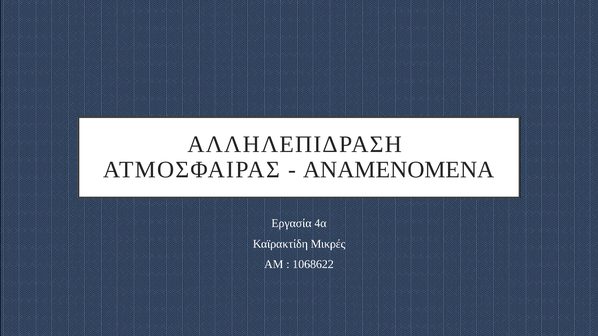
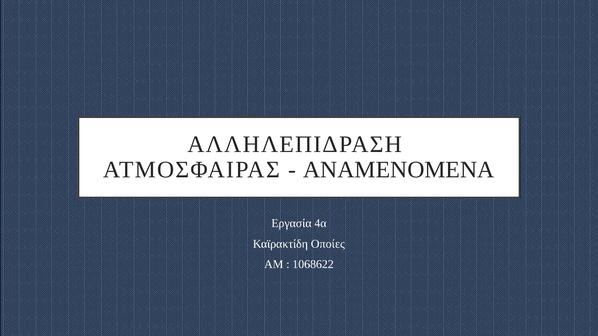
Μικρές: Μικρές -> Οποίες
